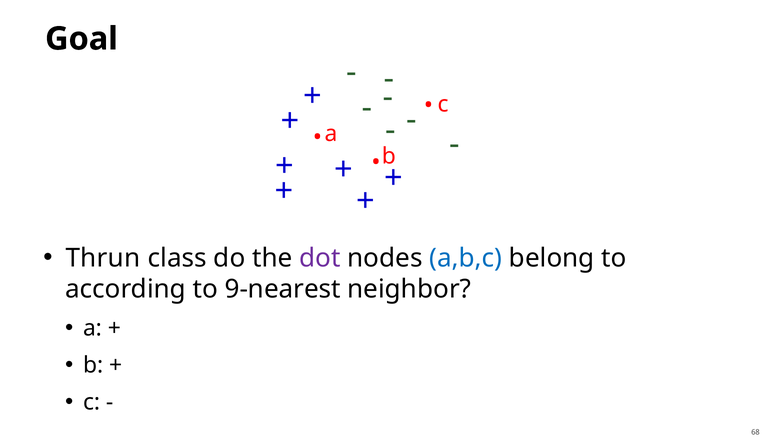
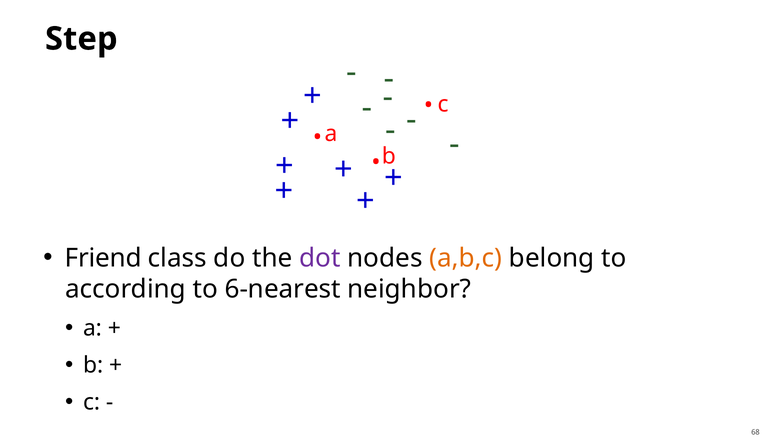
Goal: Goal -> Step
Thrun: Thrun -> Friend
a,b,c colour: blue -> orange
9-nearest: 9-nearest -> 6-nearest
